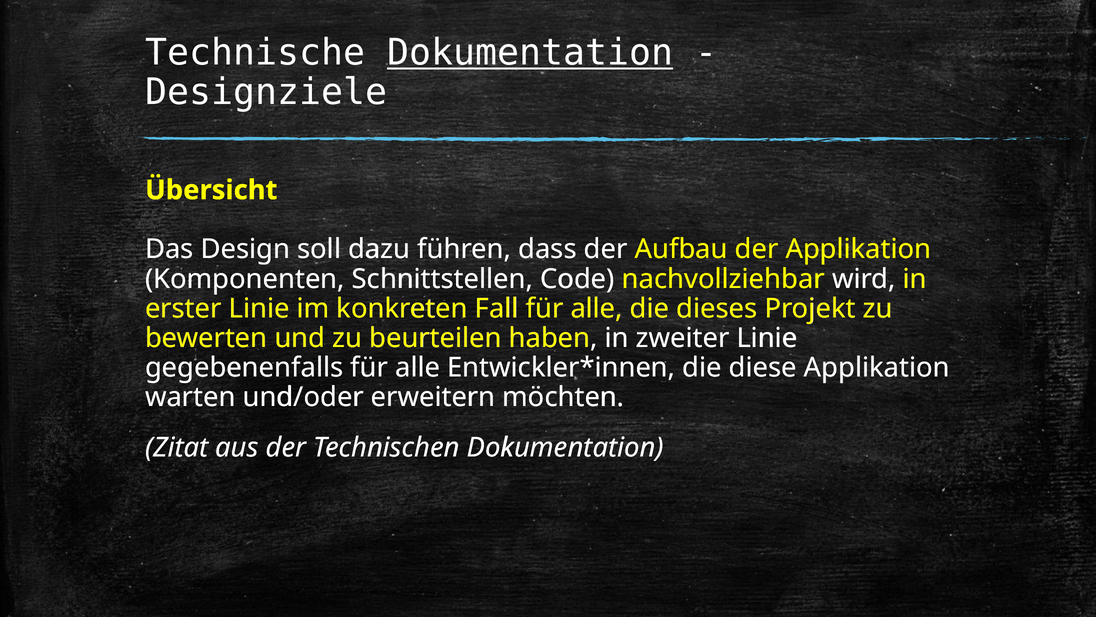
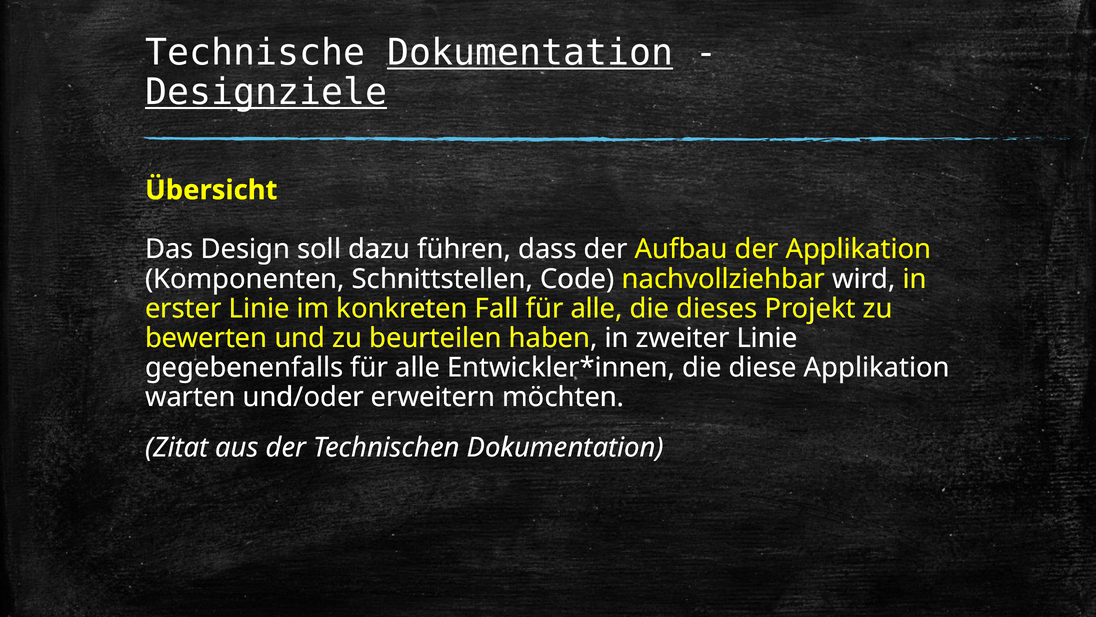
Designziele underline: none -> present
